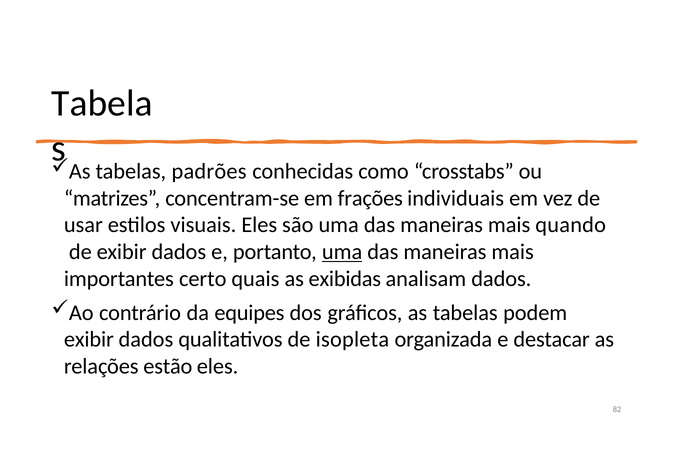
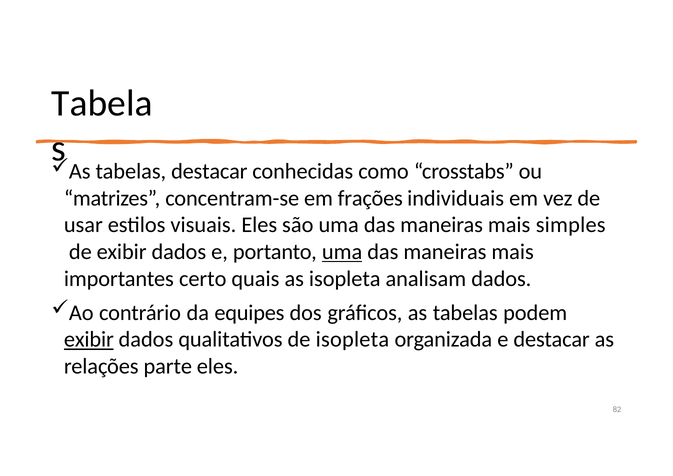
tabelas padrões: padrões -> destacar
quando: quando -> simples
as exibidas: exibidas -> isopleta
exibir at (89, 339) underline: none -> present
estão: estão -> parte
